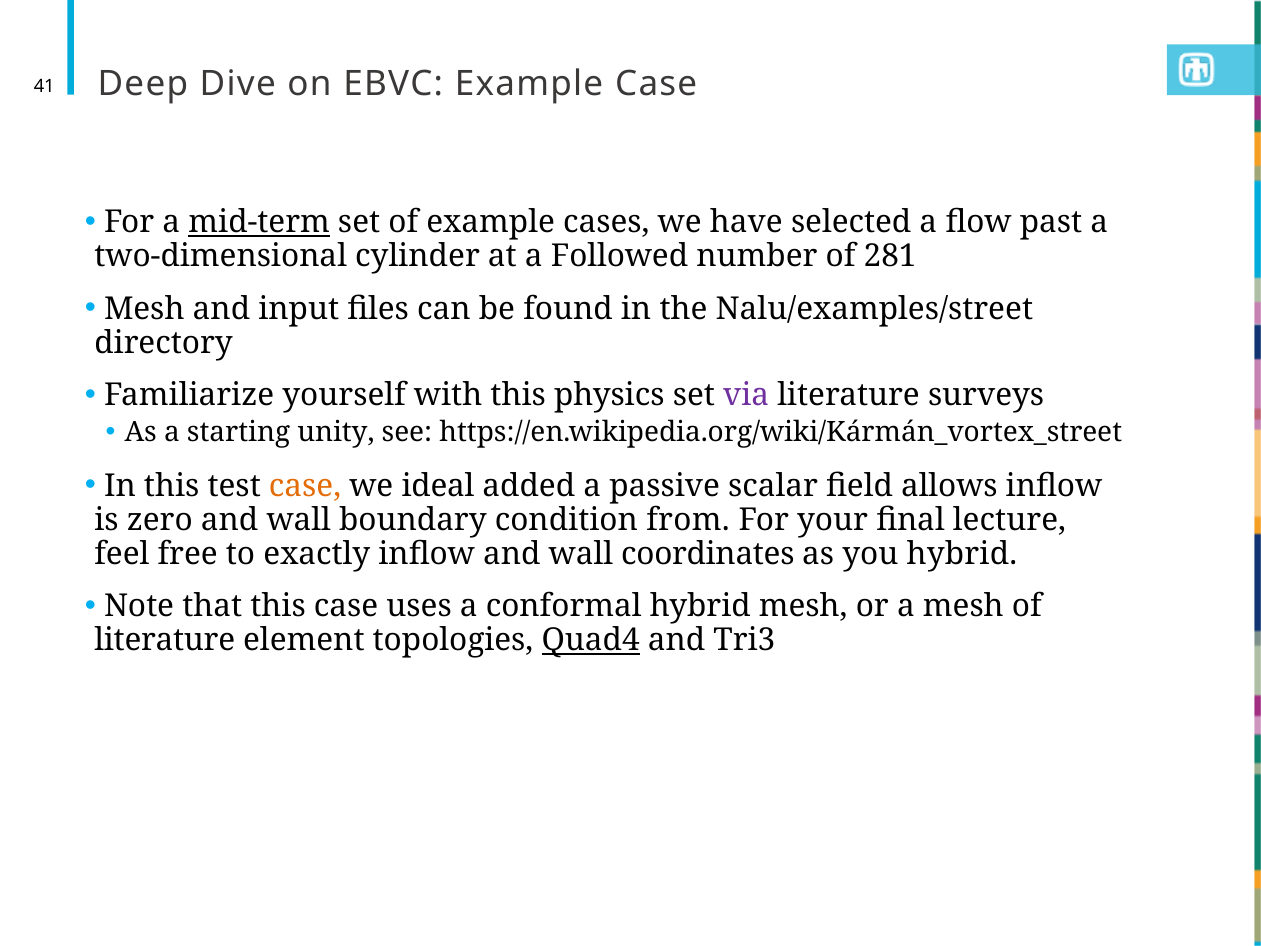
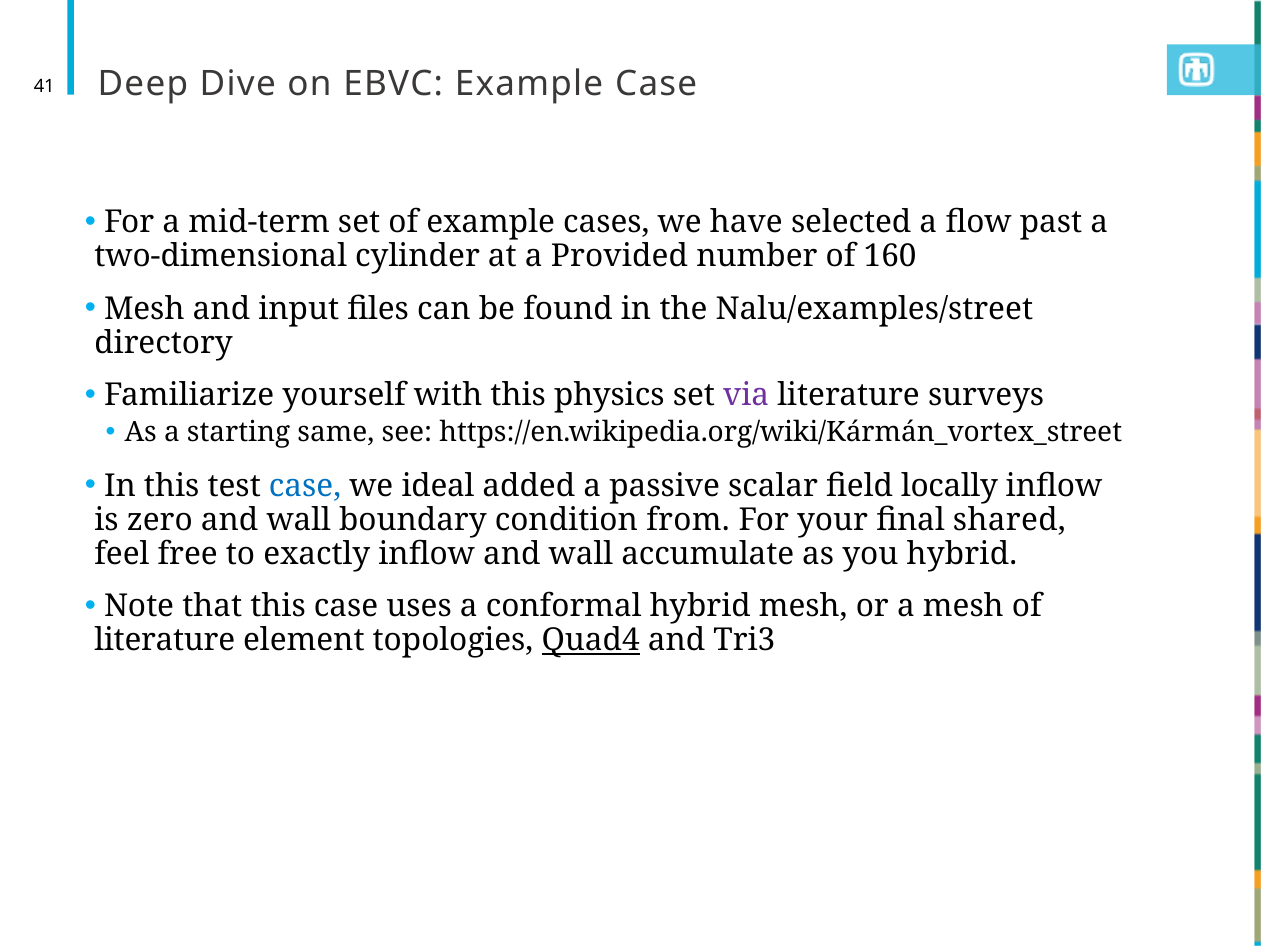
mid-term underline: present -> none
Followed: Followed -> Provided
281: 281 -> 160
unity: unity -> same
case at (305, 486) colour: orange -> blue
allows: allows -> locally
lecture: lecture -> shared
coordinates: coordinates -> accumulate
